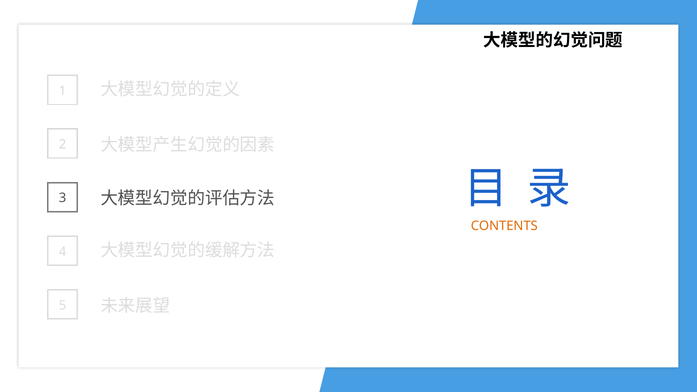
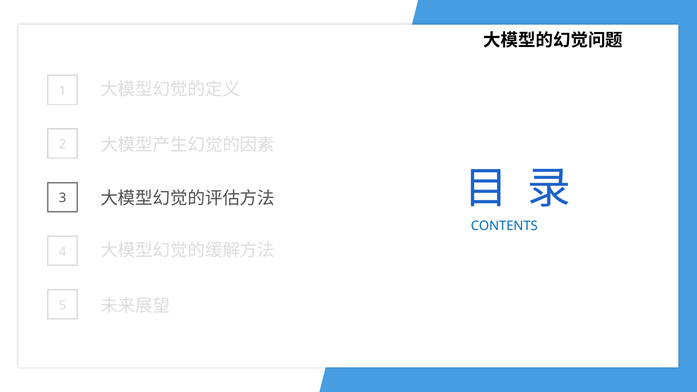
CONTENTS colour: orange -> blue
